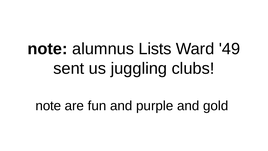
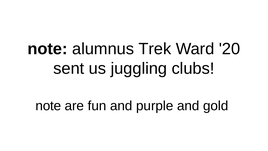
Lists: Lists -> Trek
49: 49 -> 20
